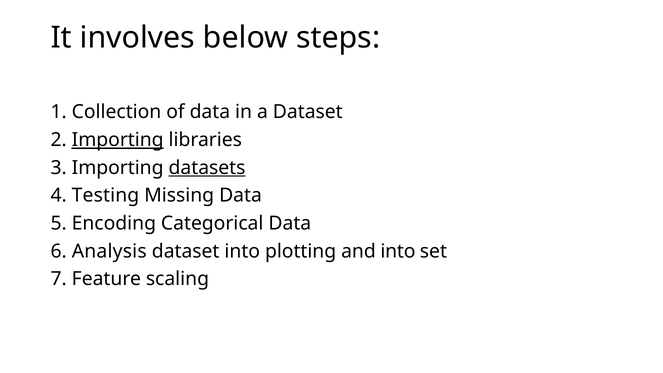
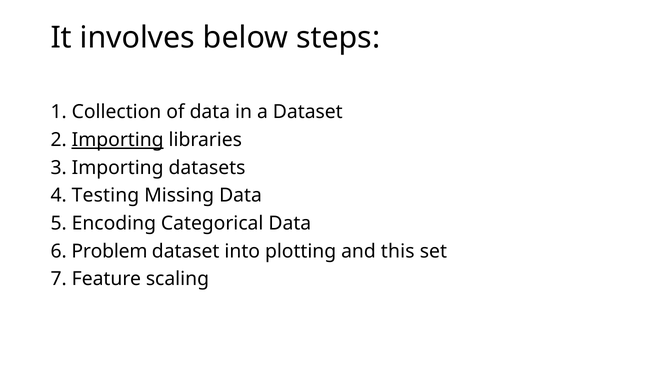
datasets underline: present -> none
Analysis: Analysis -> Problem
and into: into -> this
